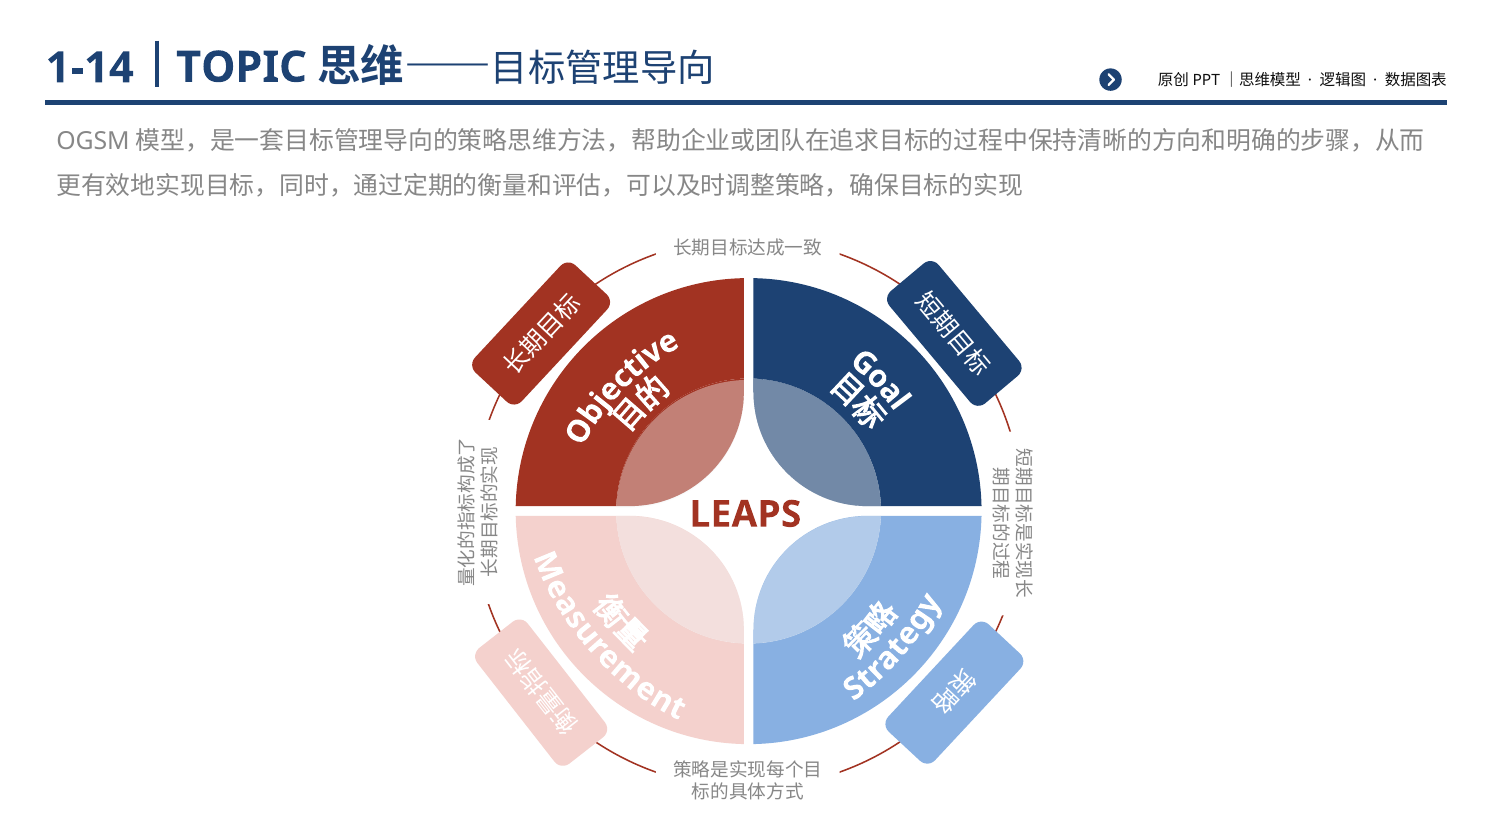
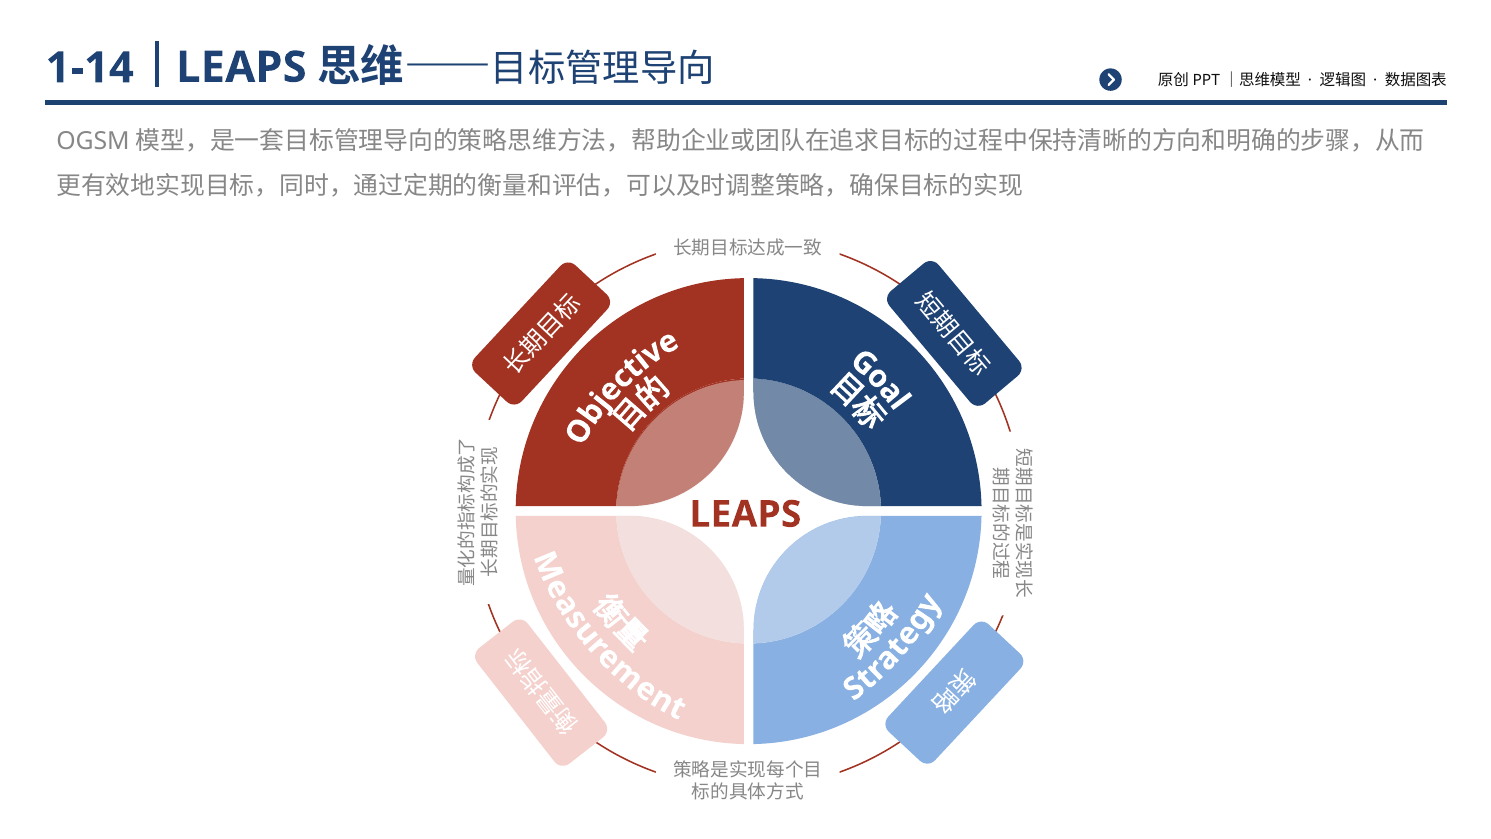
TOPIC at (242, 67): TOPIC -> LEAPS
